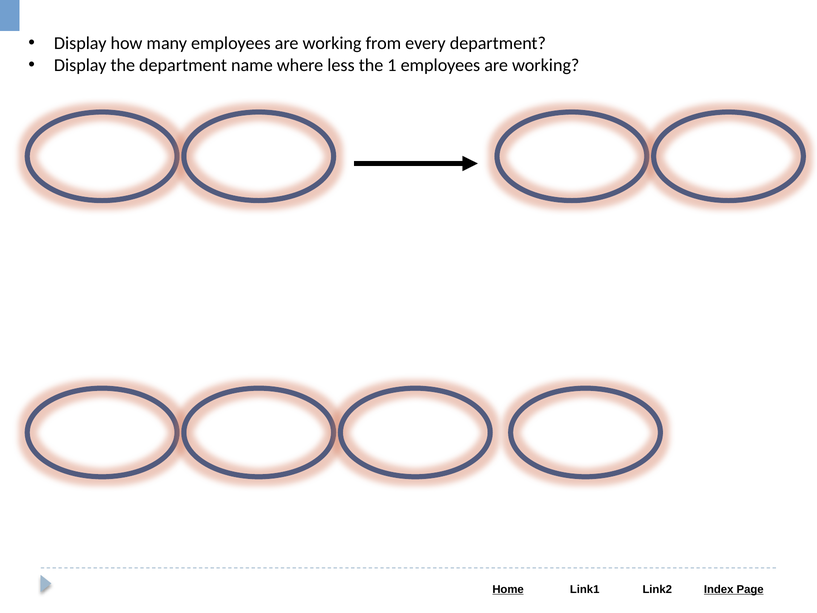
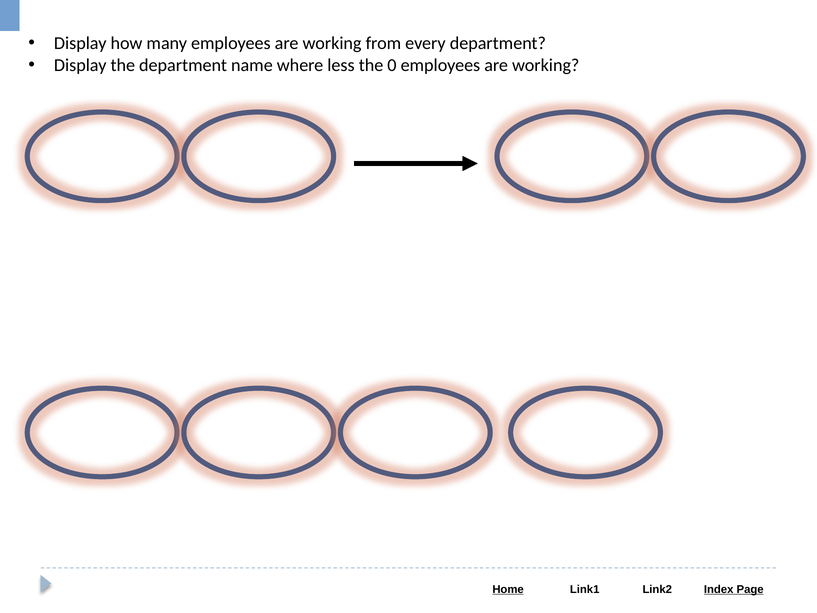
1: 1 -> 0
